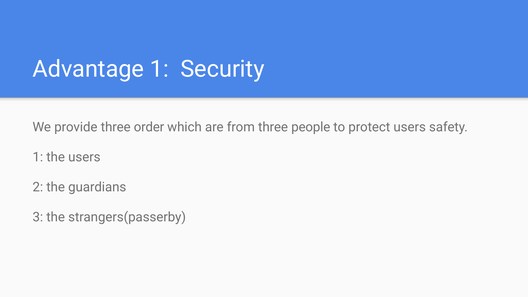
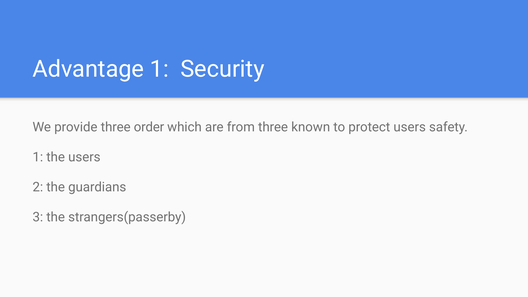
people: people -> known
